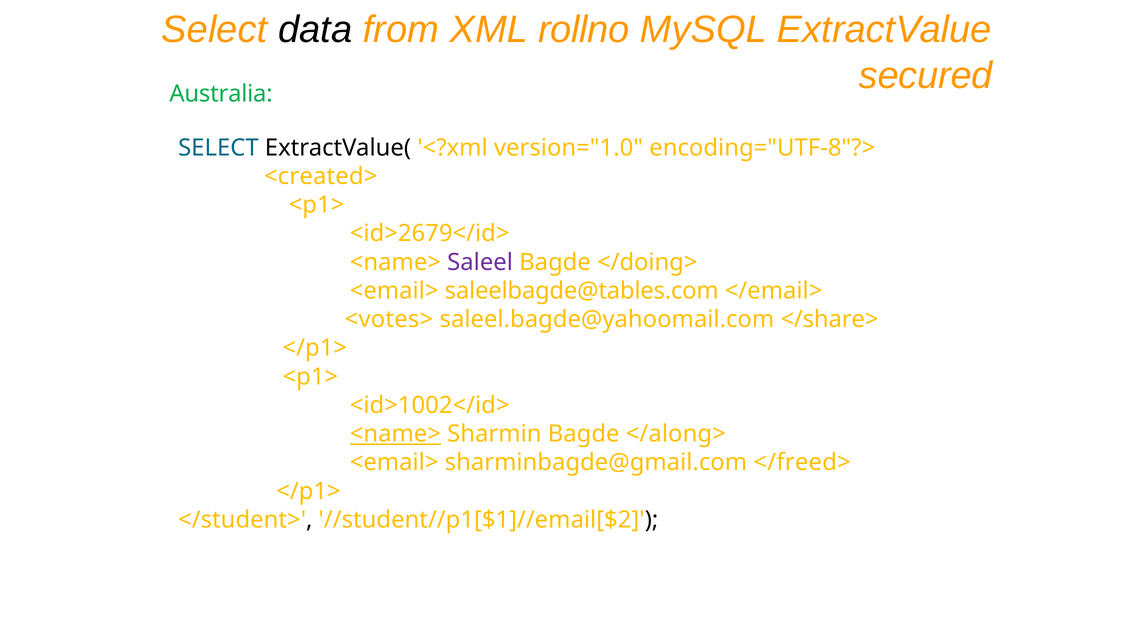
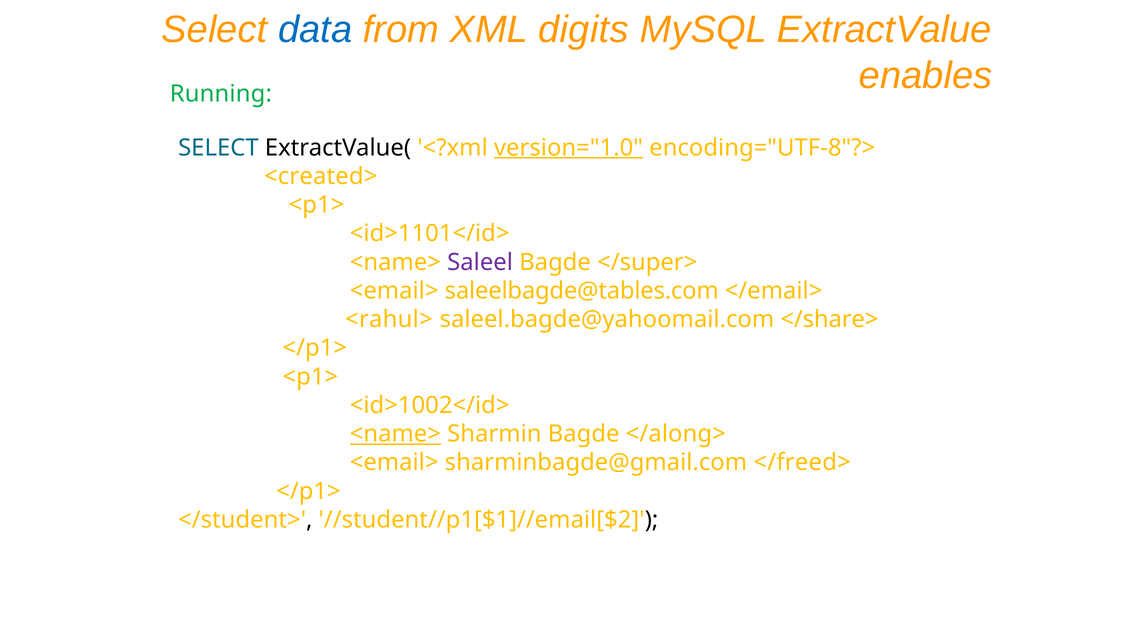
data colour: black -> blue
rollno: rollno -> digits
secured: secured -> enables
Australia: Australia -> Running
version="1.0 underline: none -> present
<id>2679</id>: <id>2679</id> -> <id>1101</id>
</doing>: </doing> -> </super>
<votes>: <votes> -> <rahul>
